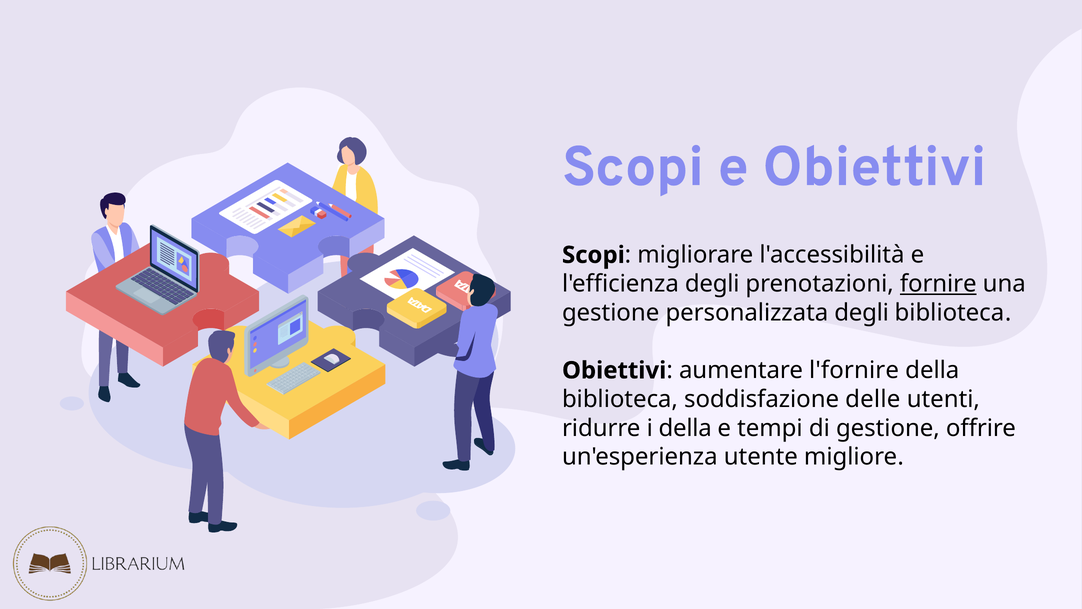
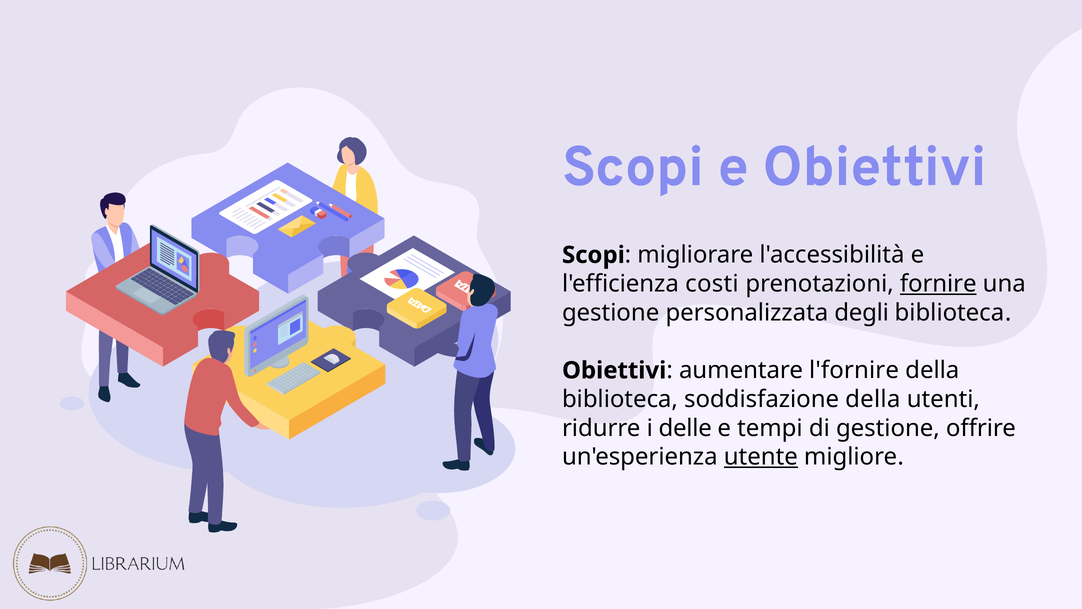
l'efficienza degli: degli -> costi
soddisfazione delle: delle -> della
i della: della -> delle
utente underline: none -> present
